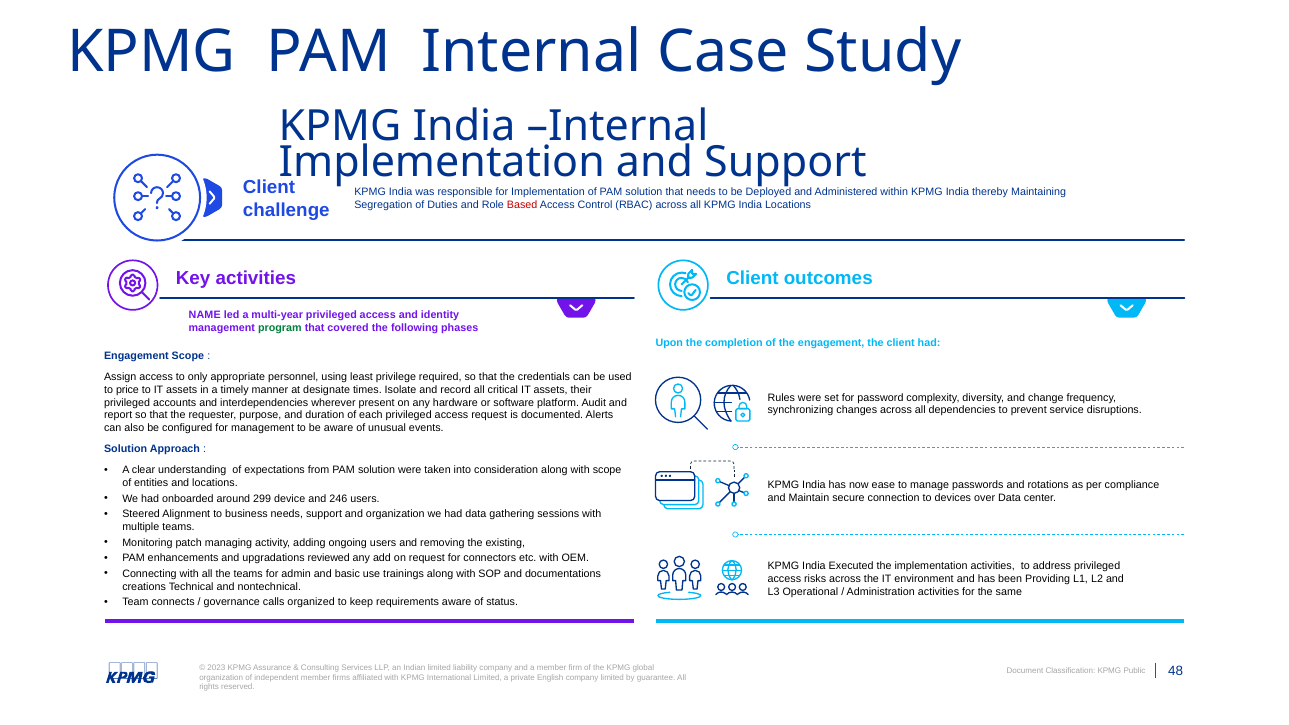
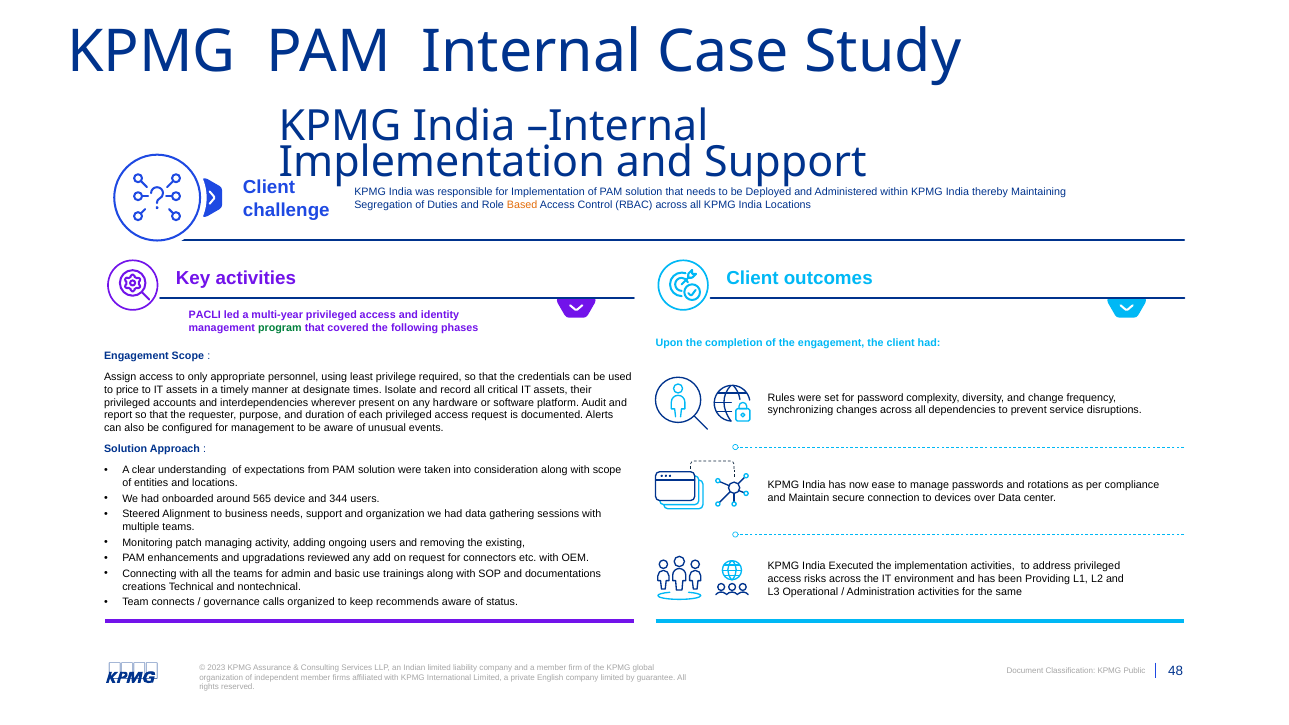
Based colour: red -> orange
NAME: NAME -> PACLI
299: 299 -> 565
246: 246 -> 344
requirements: requirements -> recommends
